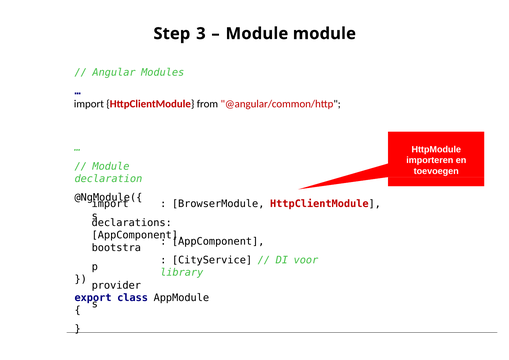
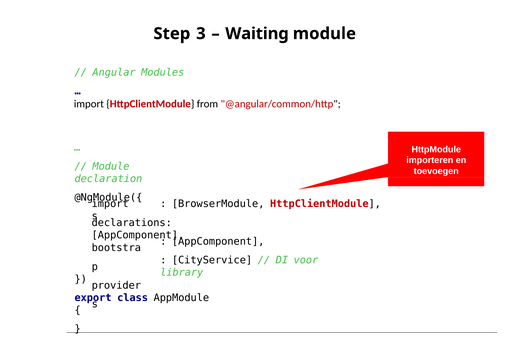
Module at (257, 34): Module -> Waiting
